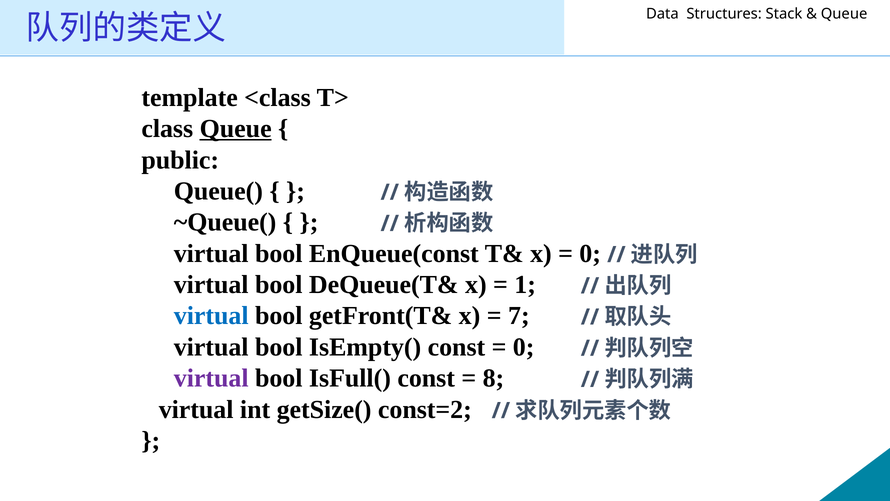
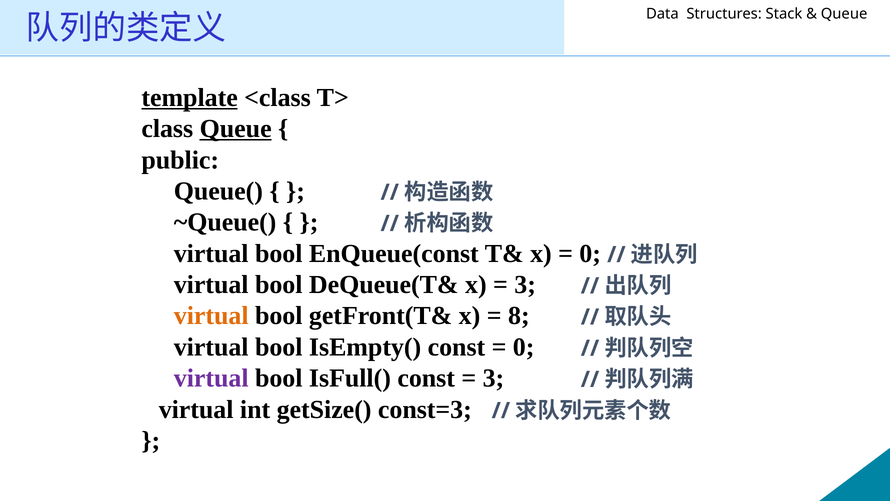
template underline: none -> present
1 at (525, 284): 1 -> 3
virtual at (211, 316) colour: blue -> orange
7: 7 -> 8
8 at (493, 378): 8 -> 3
const=2: const=2 -> const=3
